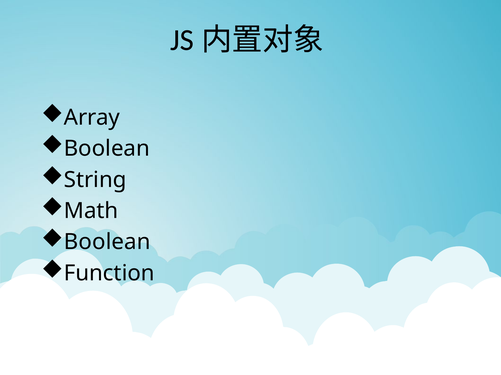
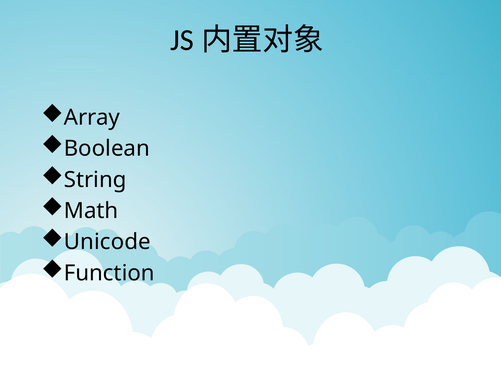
Boolean at (107, 242): Boolean -> Unicode
